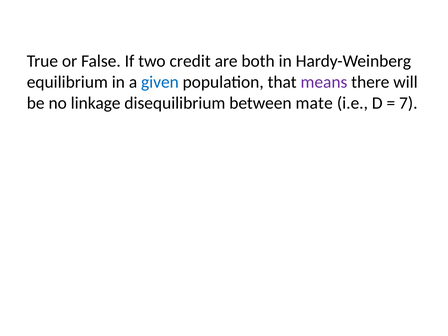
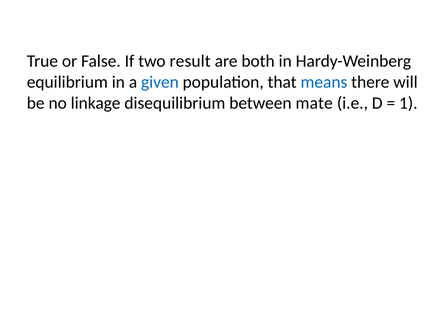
credit: credit -> result
means colour: purple -> blue
7: 7 -> 1
